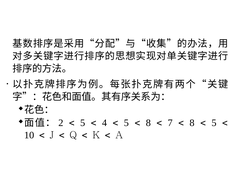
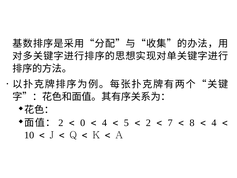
5 at (83, 123): 5 -> 0
8 at (148, 123): 8 -> 2
5 at (214, 123): 5 -> 4
